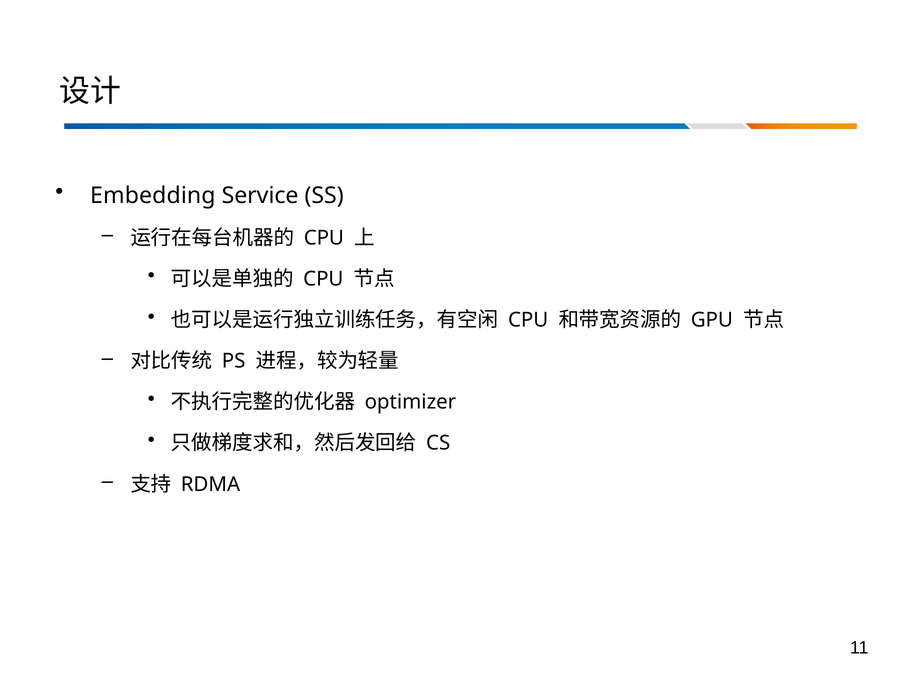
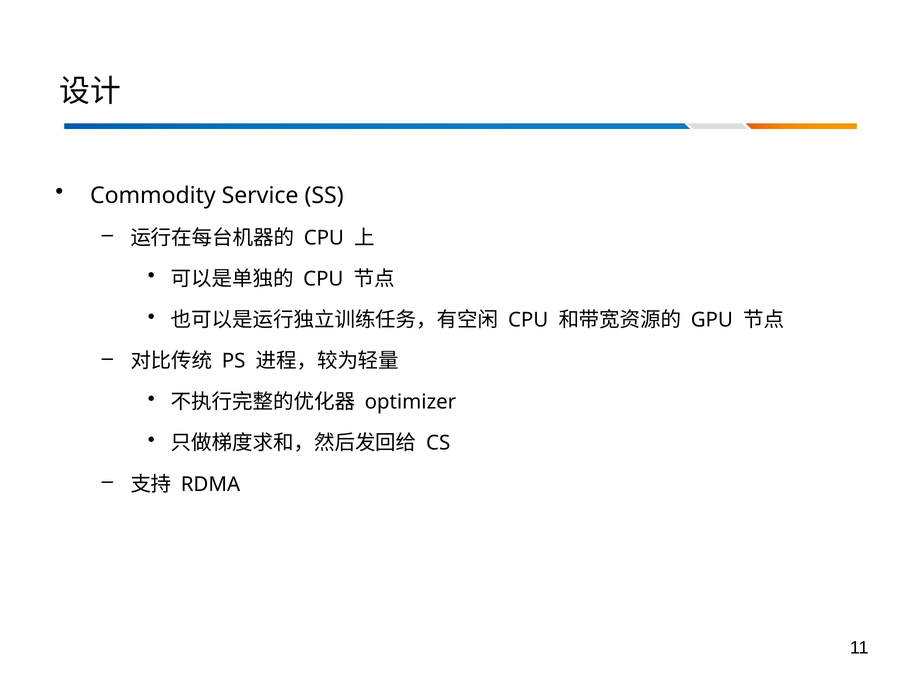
Embedding: Embedding -> Commodity
